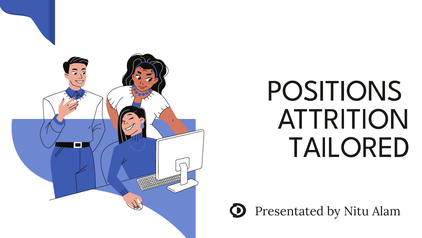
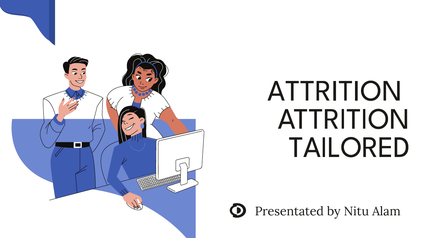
POSITIONS at (335, 90): POSITIONS -> ATTRITION
